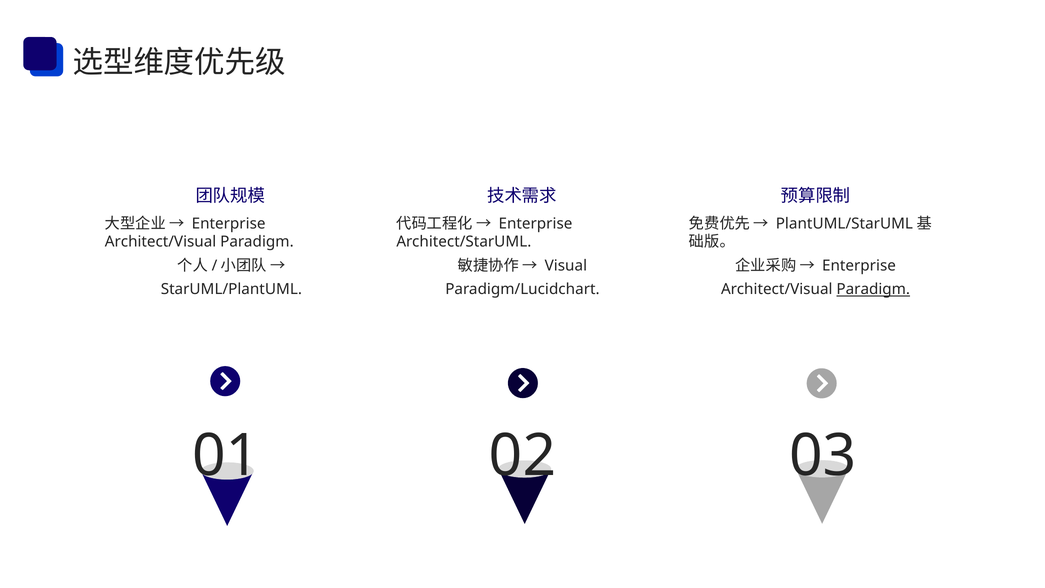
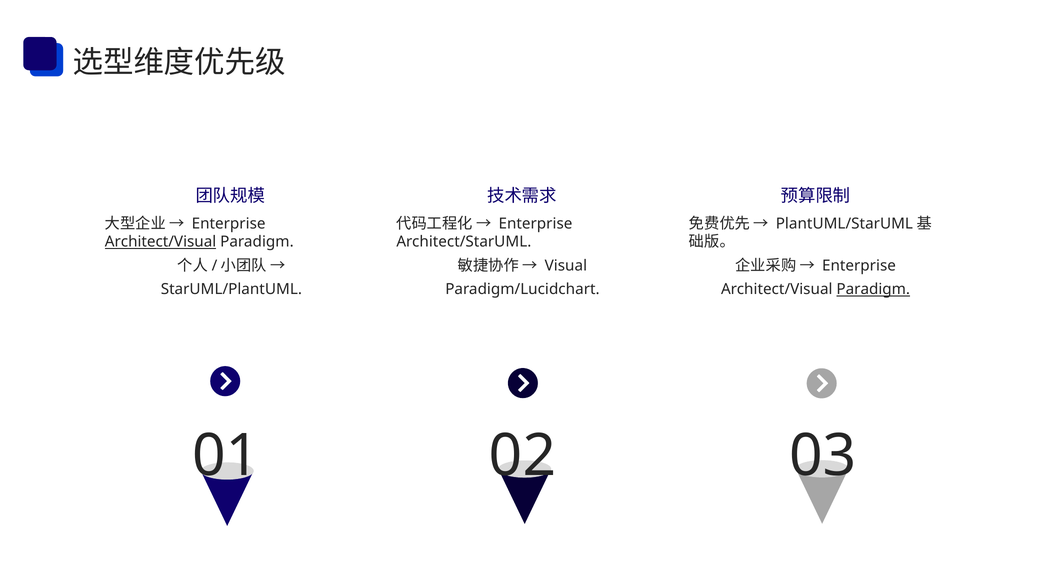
Architect/Visual at (161, 242) underline: none -> present
